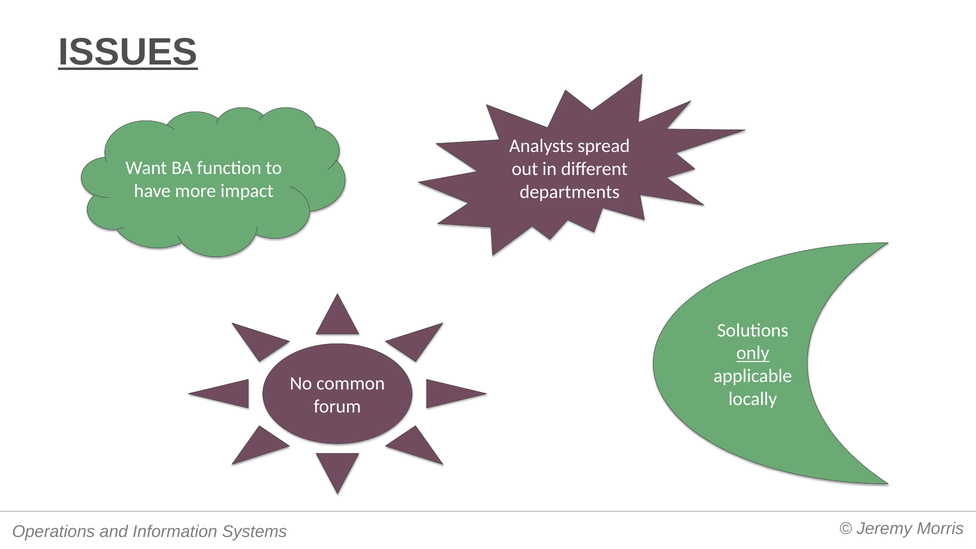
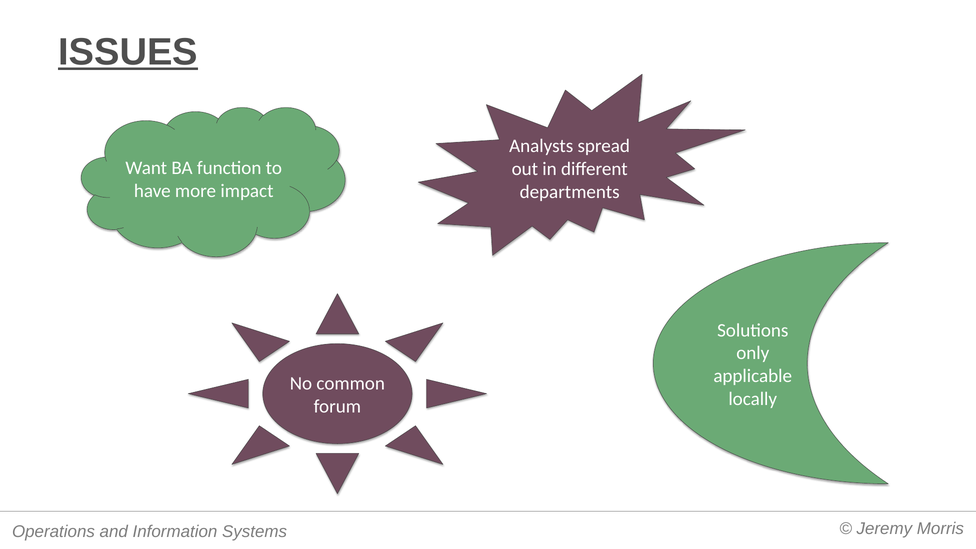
only underline: present -> none
